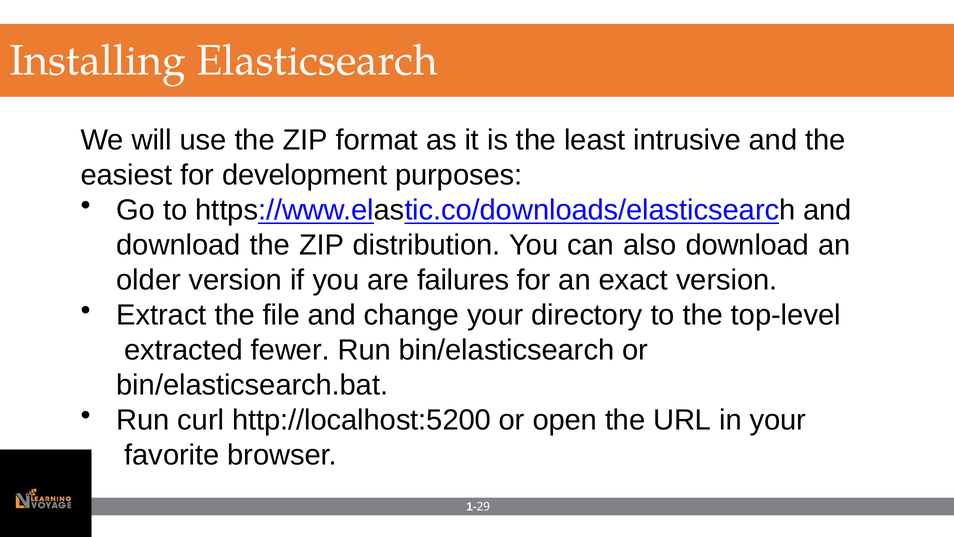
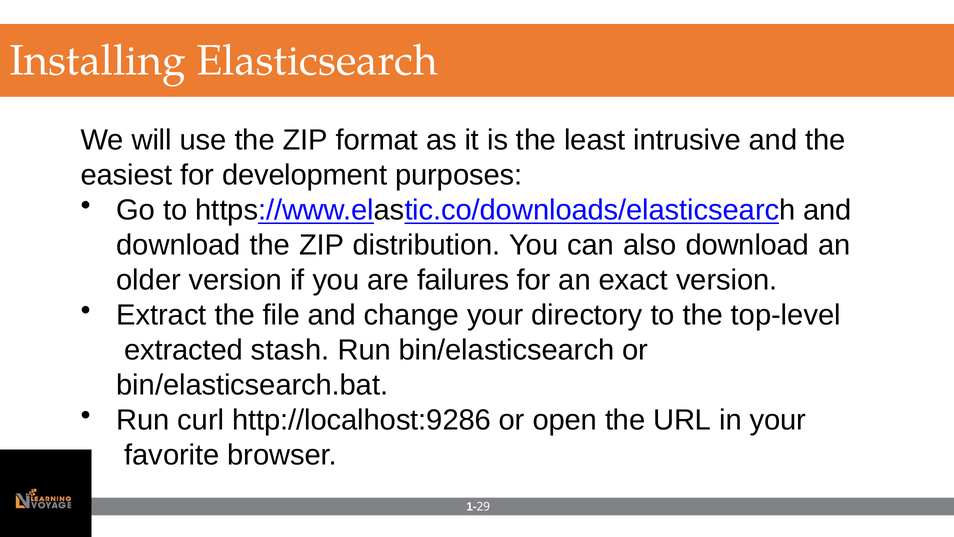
fewer: fewer -> stash
http://localhost:5200: http://localhost:5200 -> http://localhost:9286
